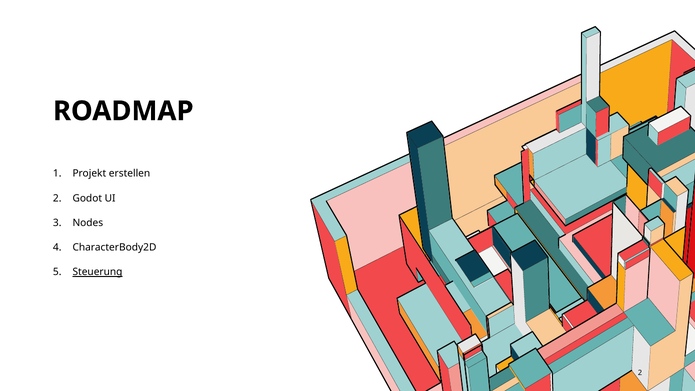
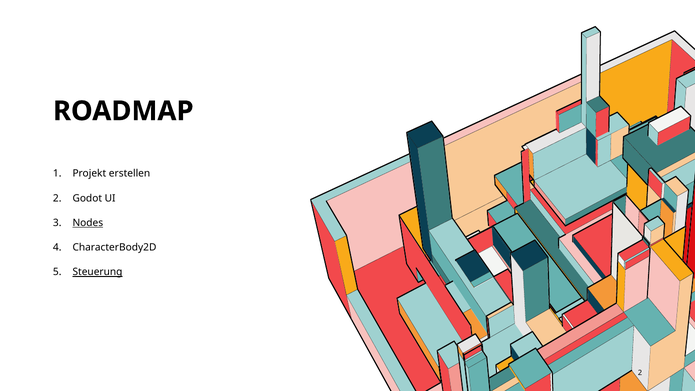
Nodes underline: none -> present
